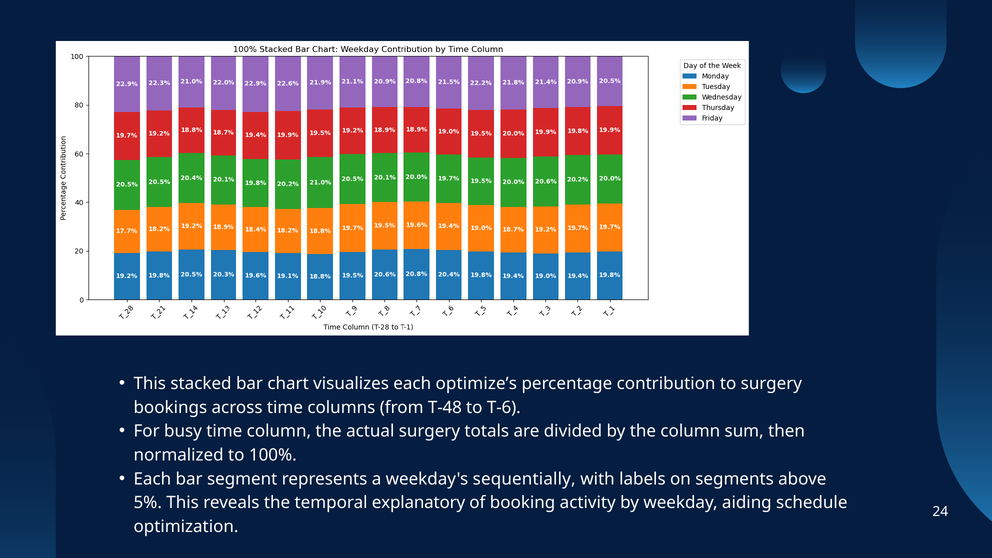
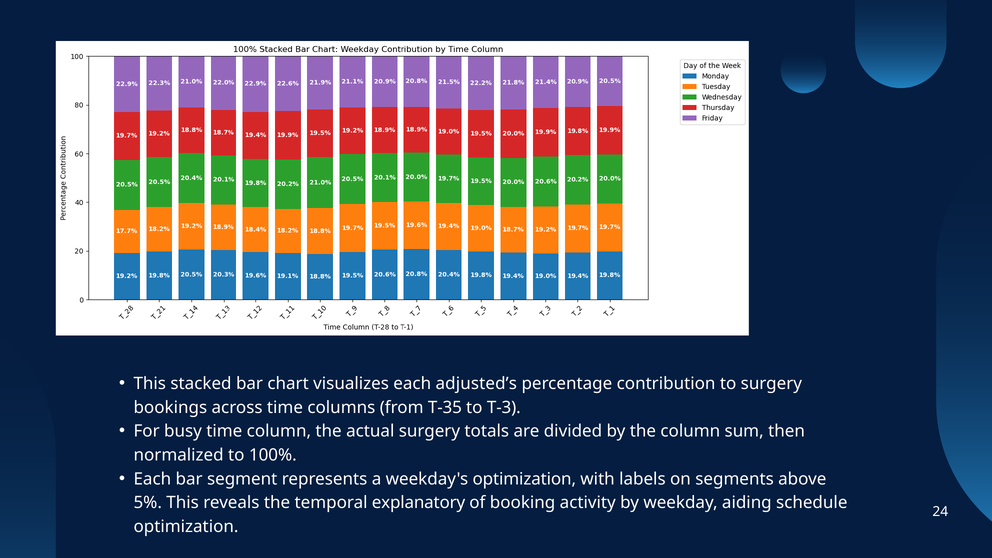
optimize’s: optimize’s -> adjusted’s
T-48: T-48 -> T-35
T-6: T-6 -> T-3
weekday's sequentially: sequentially -> optimization
